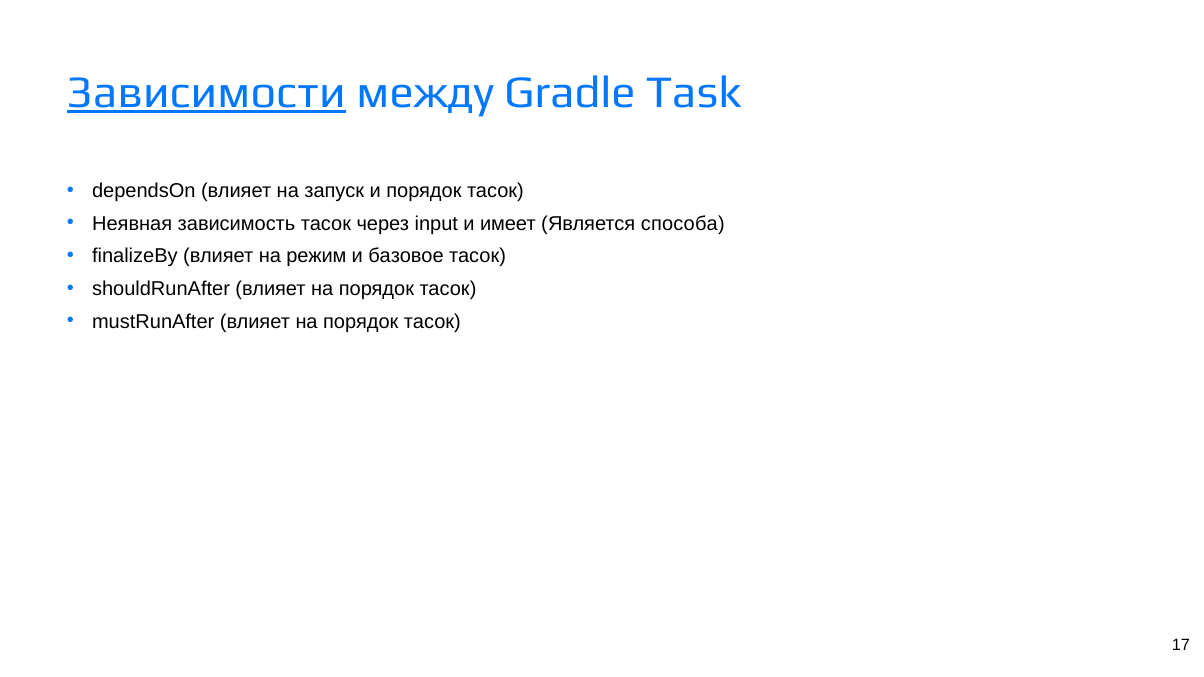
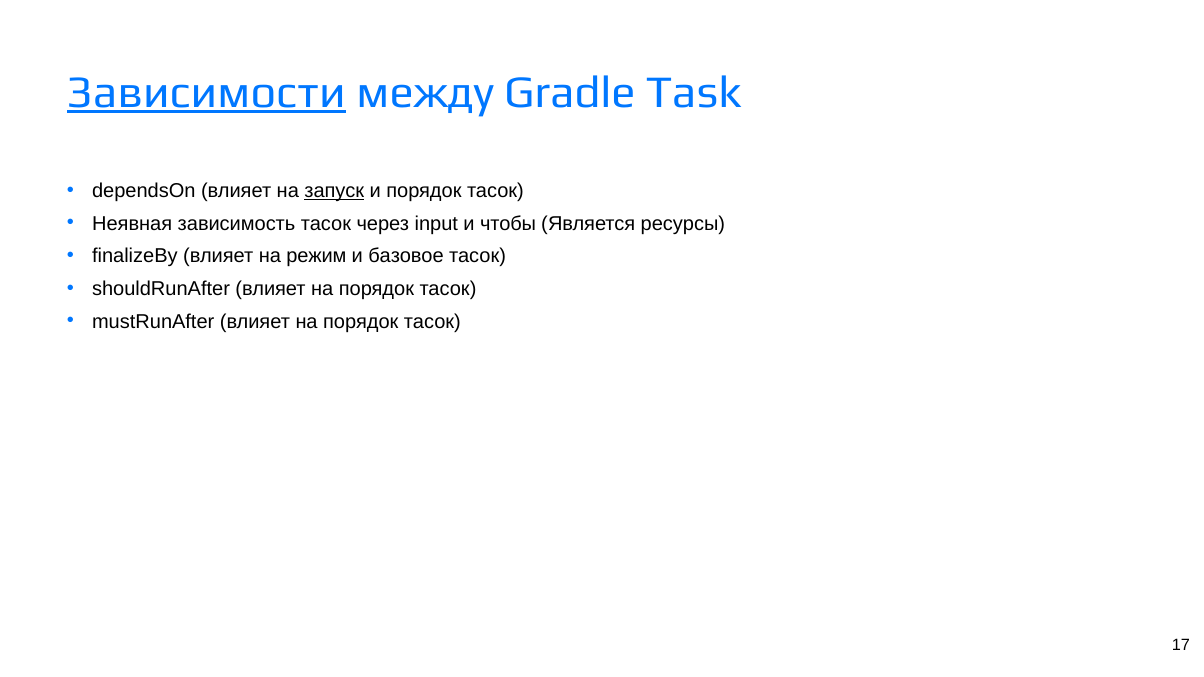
запуск underline: none -> present
имеет: имеет -> чтобы
способа: способа -> ресурсы
